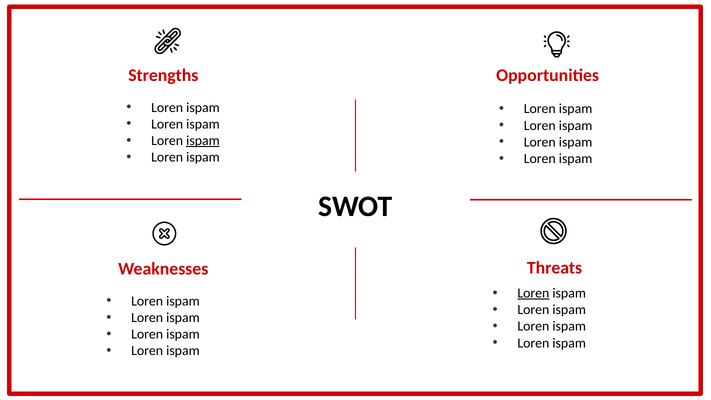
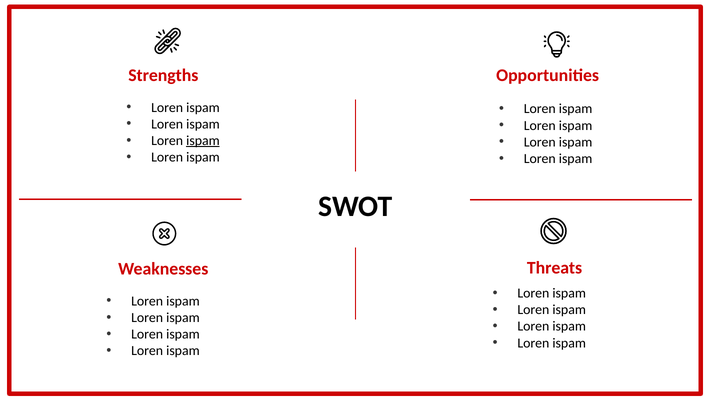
Loren at (533, 293) underline: present -> none
